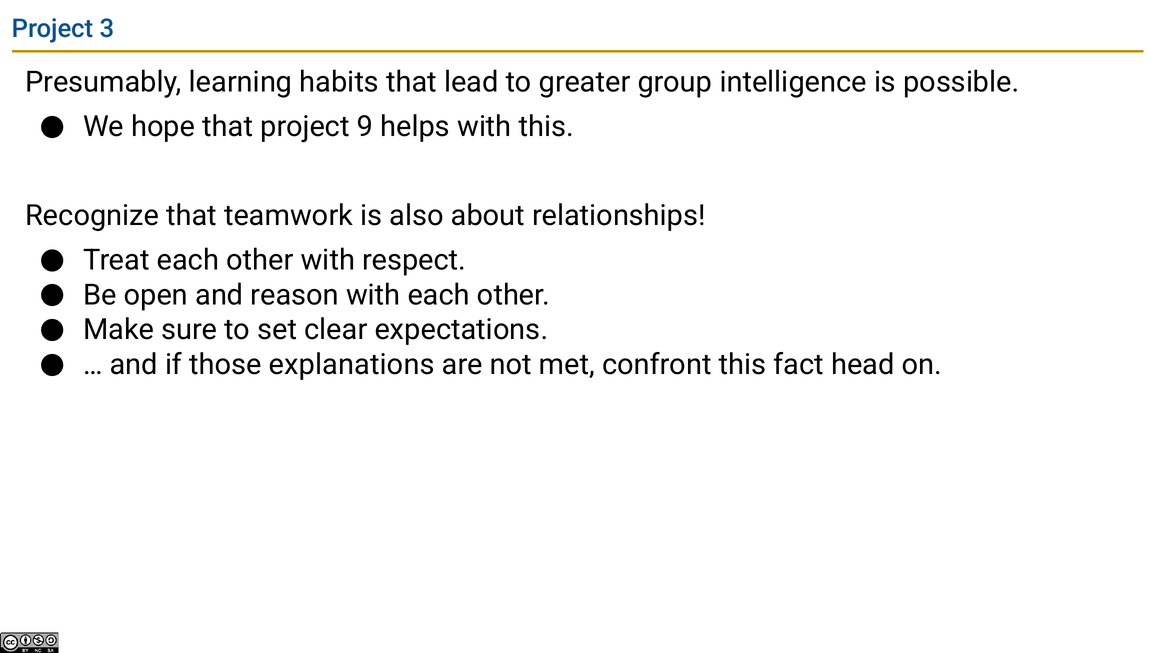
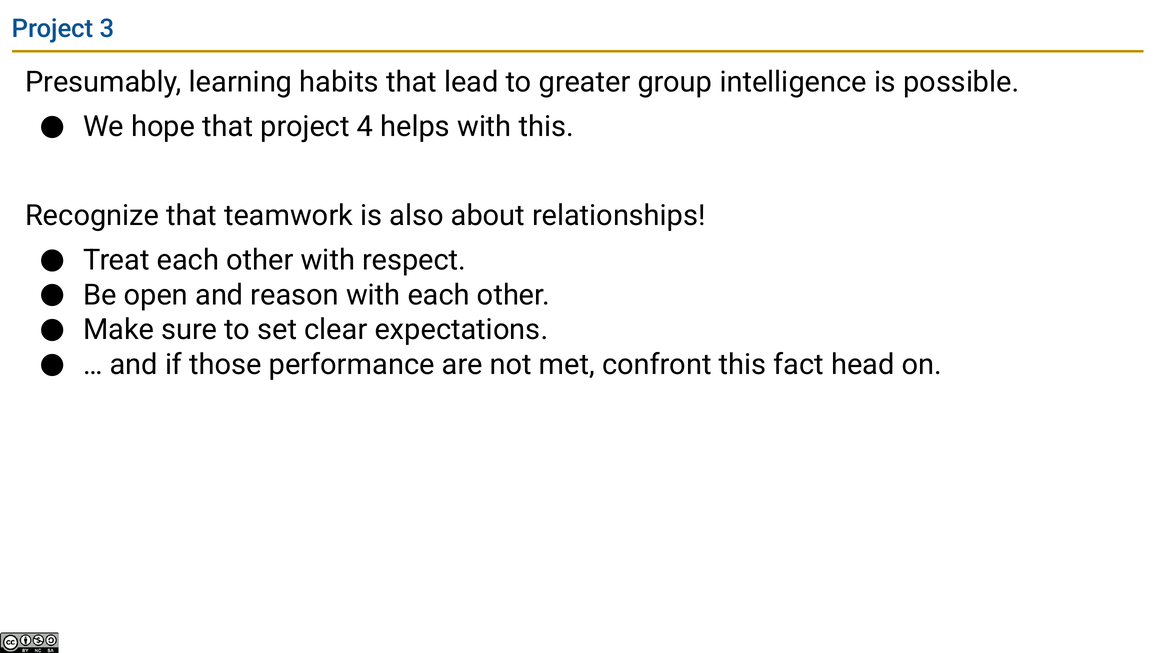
9: 9 -> 4
explanations: explanations -> performance
